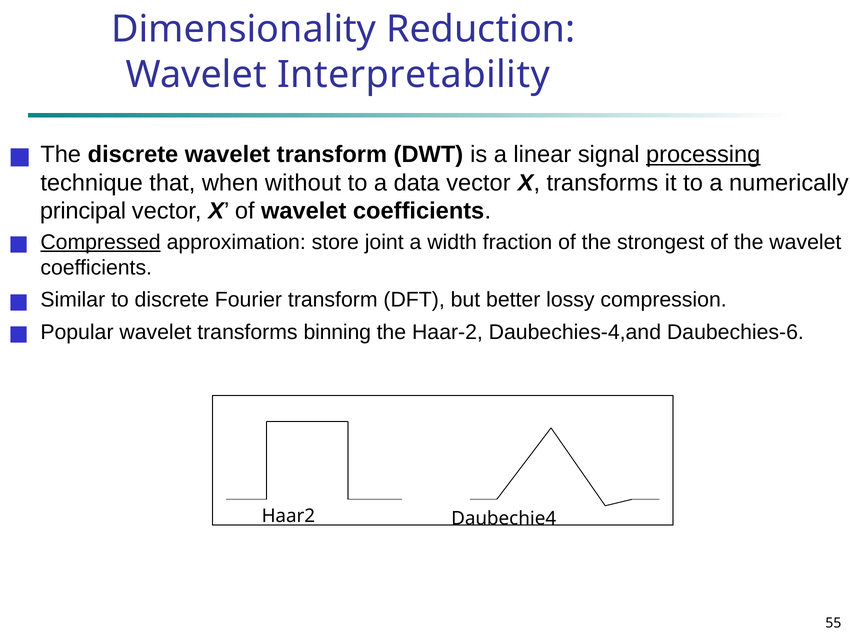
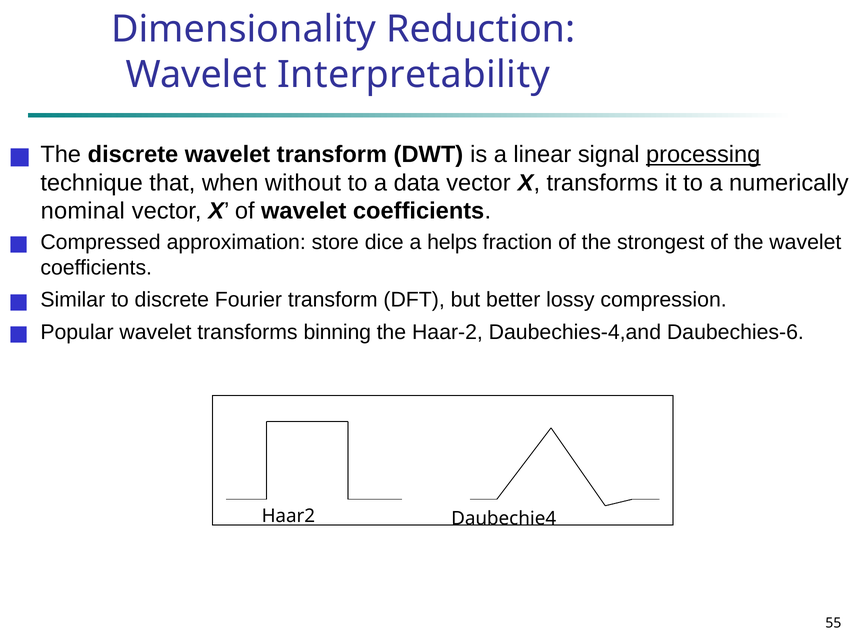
principal: principal -> nominal
Compressed underline: present -> none
joint: joint -> dice
width: width -> helps
